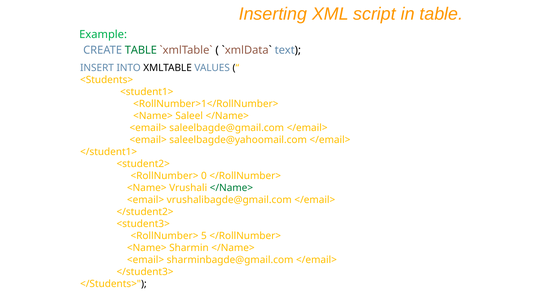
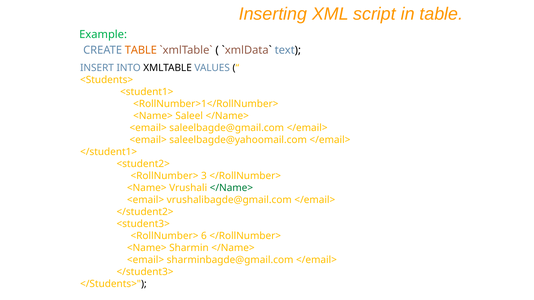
TABLE at (141, 50) colour: green -> orange
0: 0 -> 3
5: 5 -> 6
